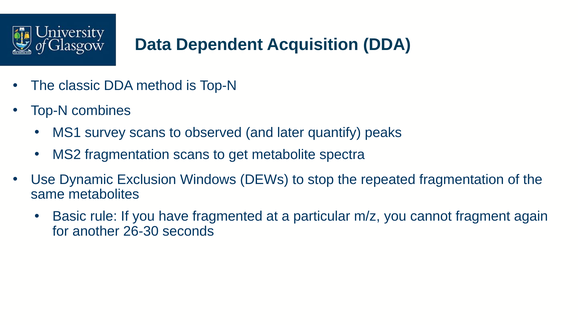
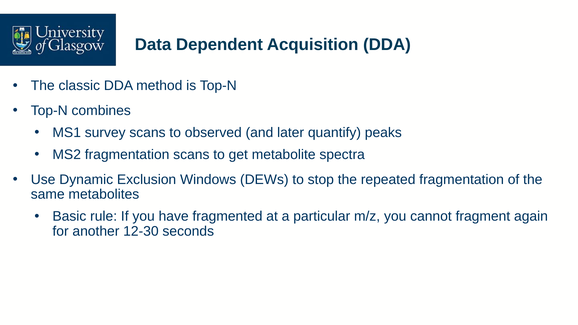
26-30: 26-30 -> 12-30
